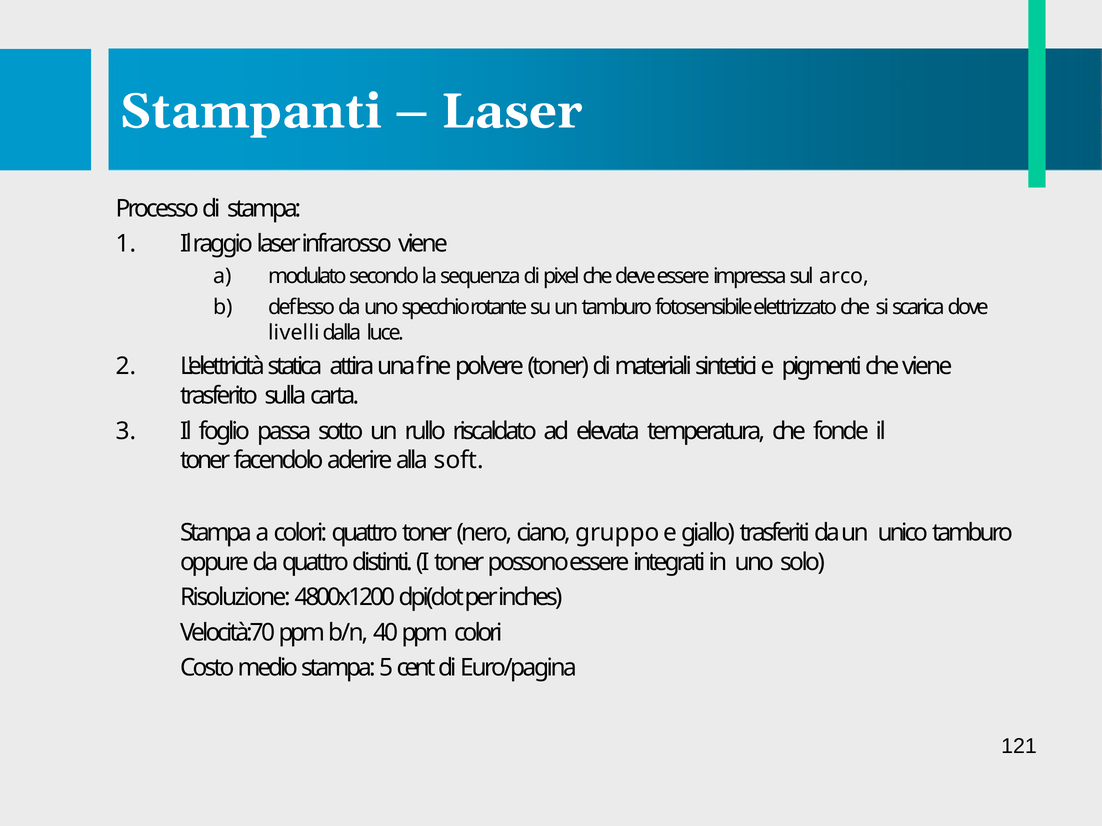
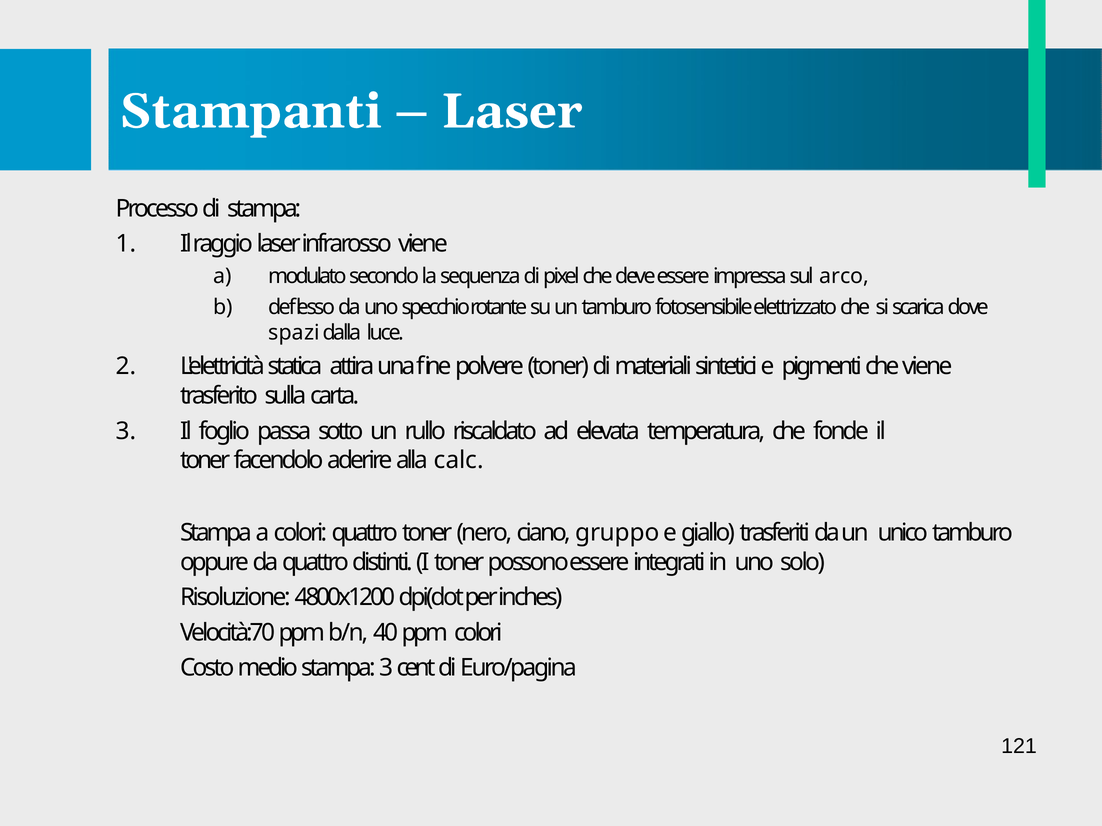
livelli: livelli -> spazi
soft: soft -> calc
stampa 5: 5 -> 3
